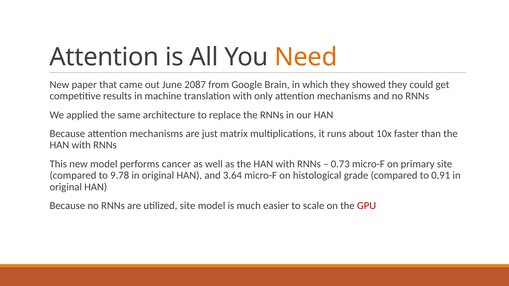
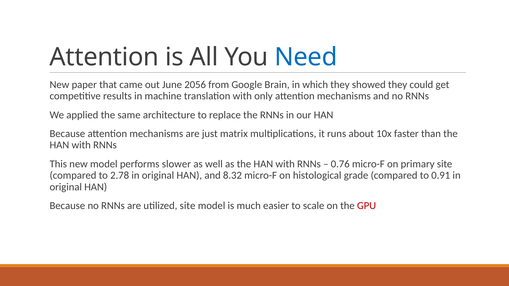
Need colour: orange -> blue
2087: 2087 -> 2056
cancer: cancer -> slower
0.73: 0.73 -> 0.76
9.78: 9.78 -> 2.78
3.64: 3.64 -> 8.32
